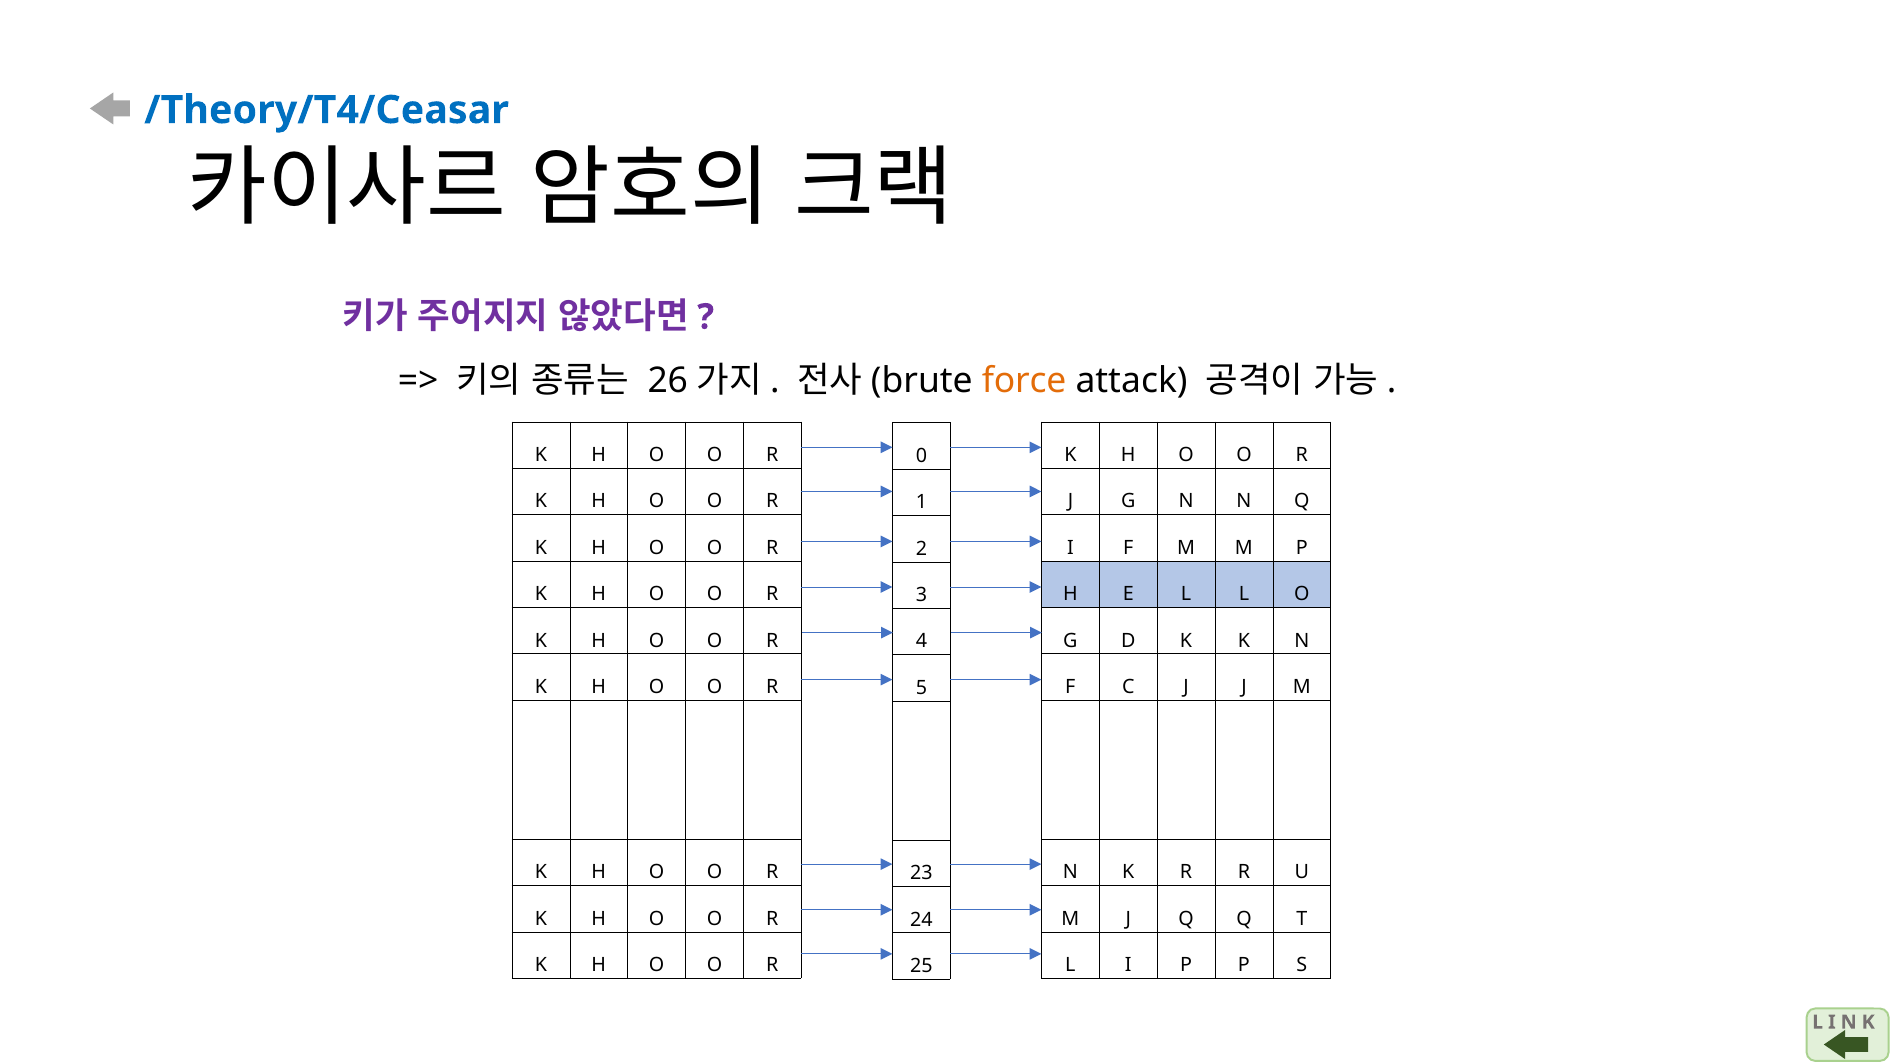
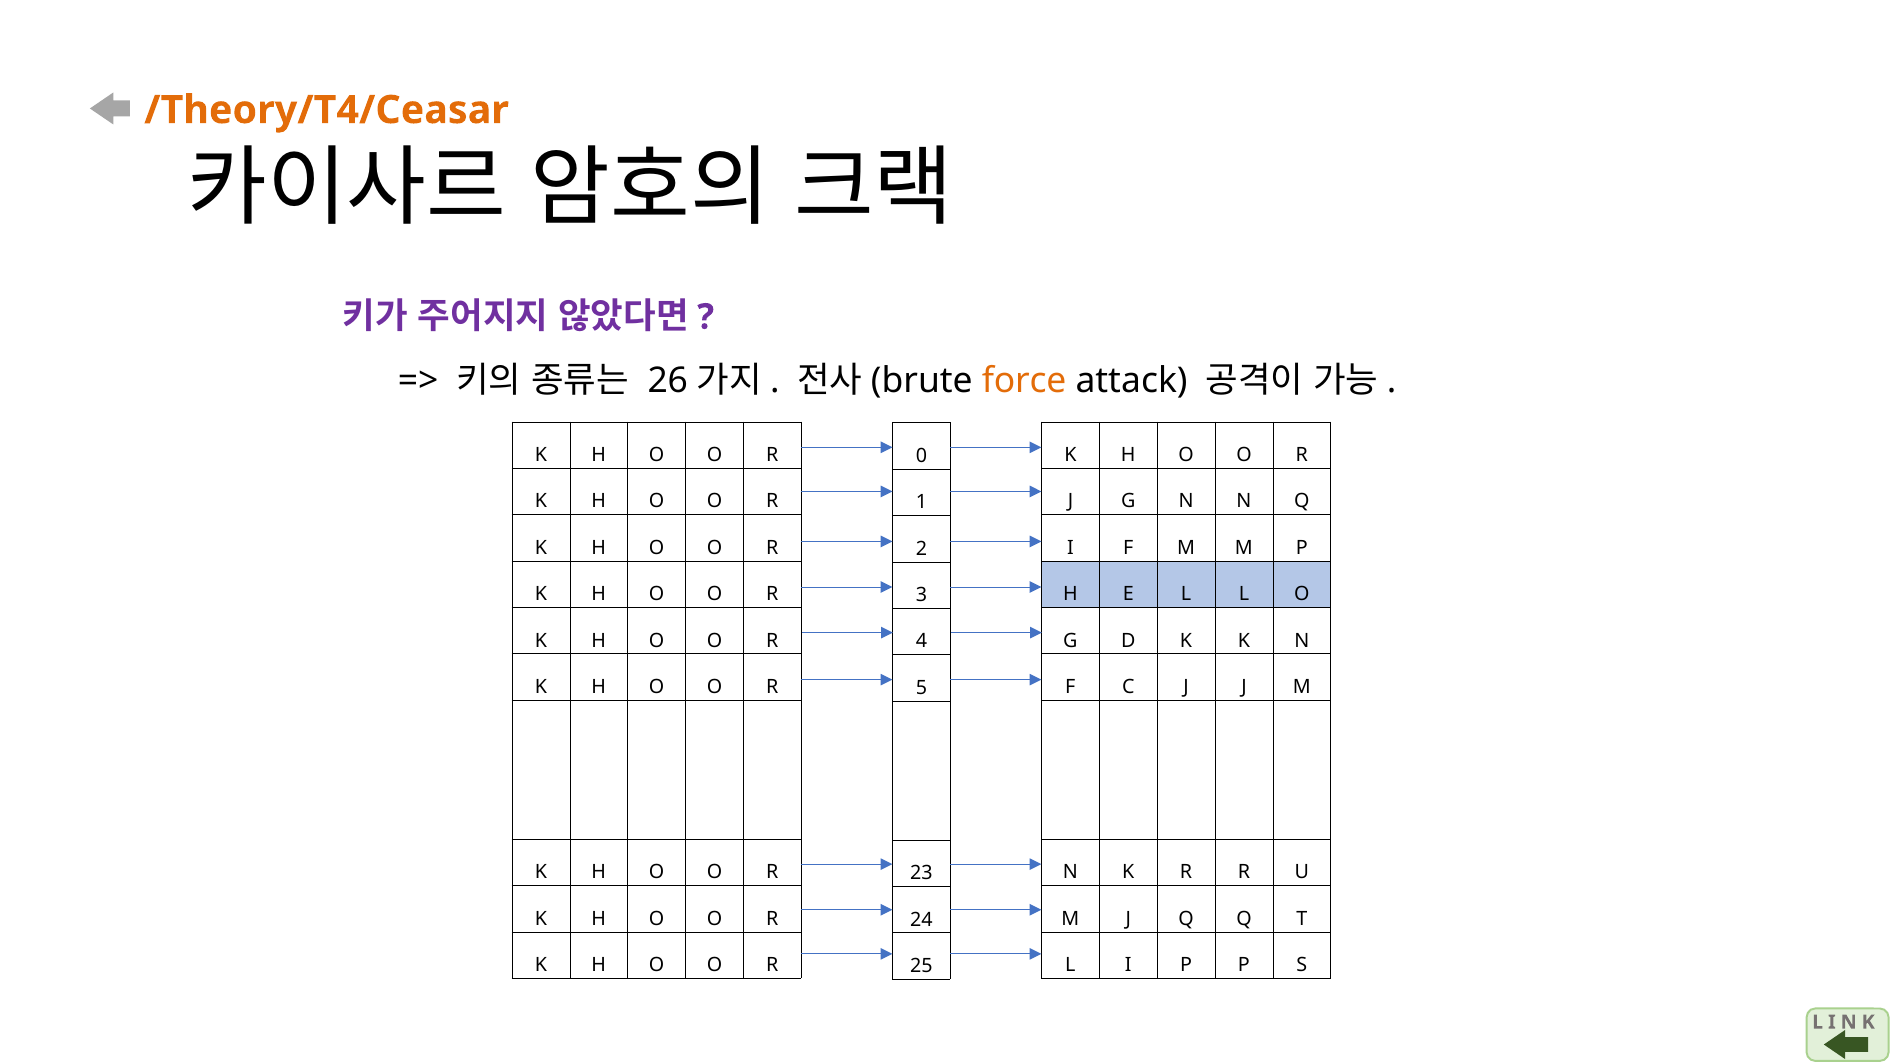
/Theory/T4/Ceasar colour: blue -> orange
